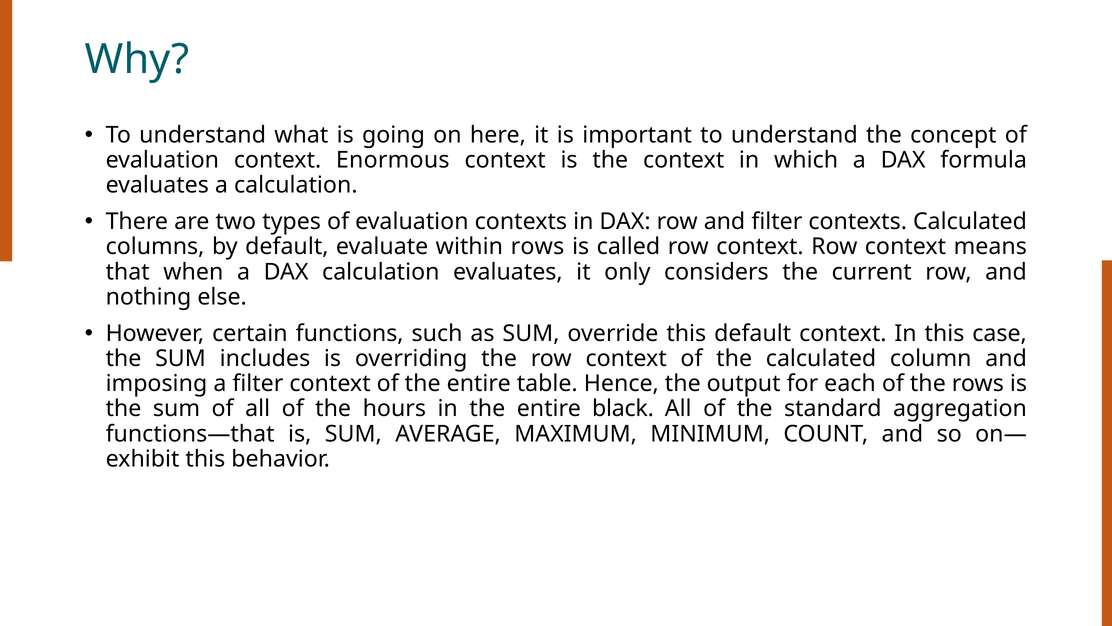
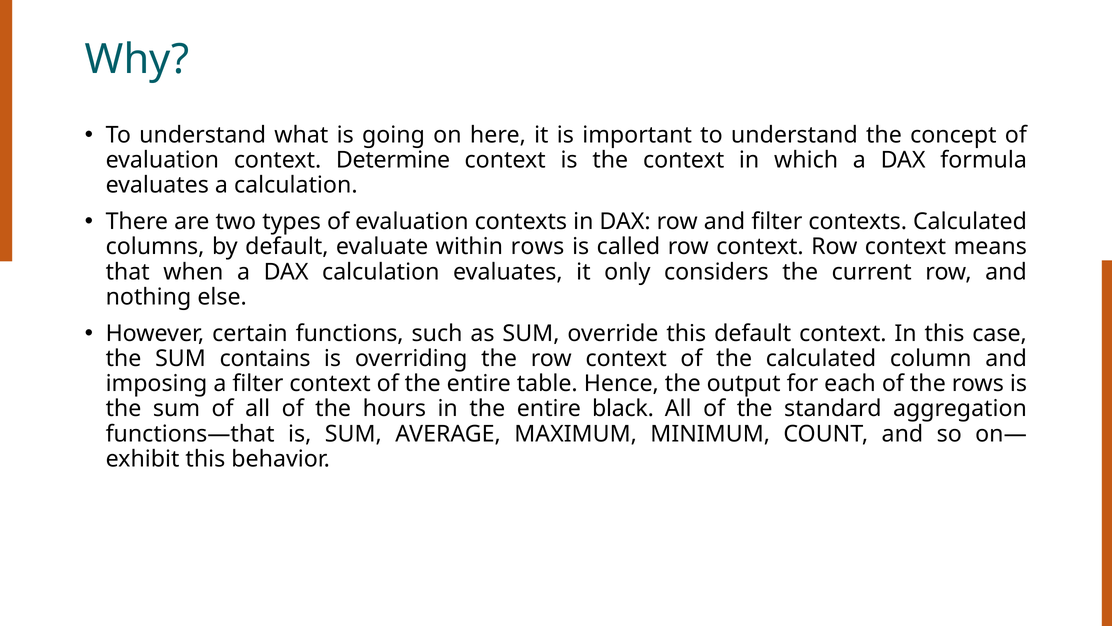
Enormous: Enormous -> Determine
includes: includes -> contains
